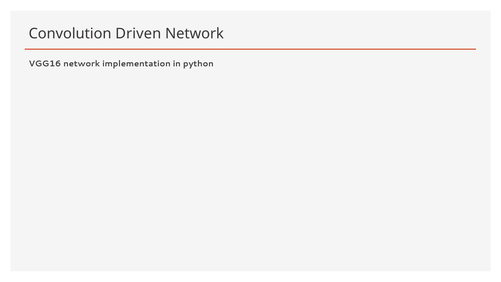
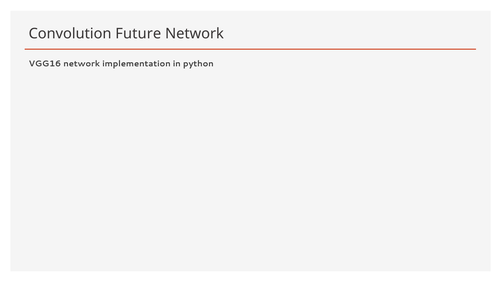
Driven: Driven -> Future
